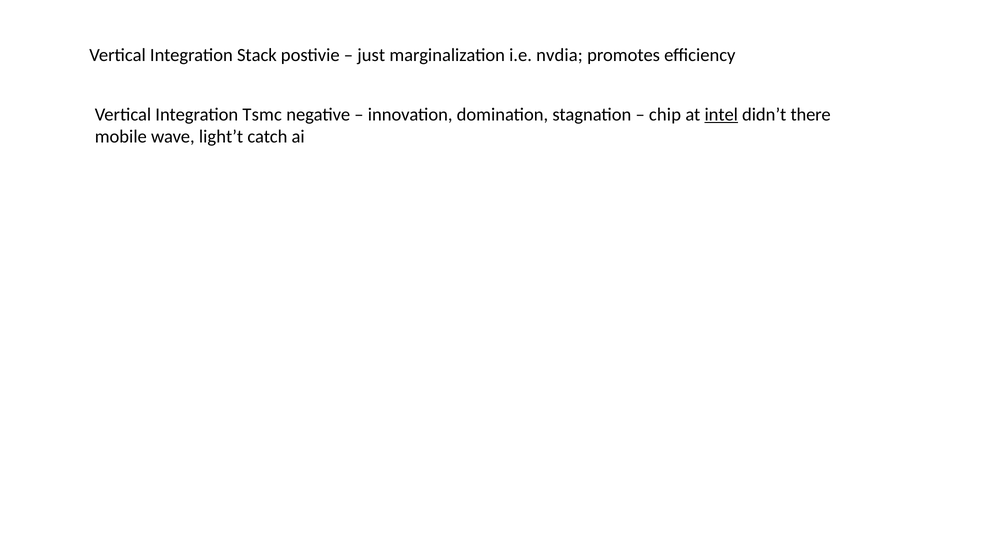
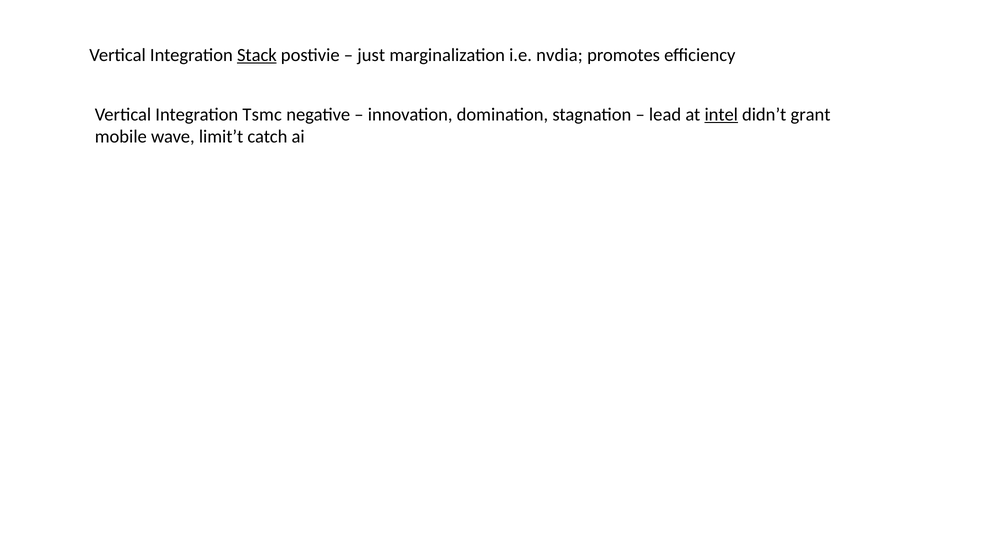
Stack underline: none -> present
chip: chip -> lead
there: there -> grant
light’t: light’t -> limit’t
